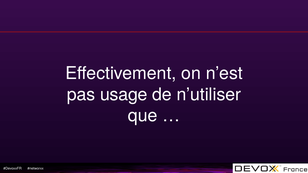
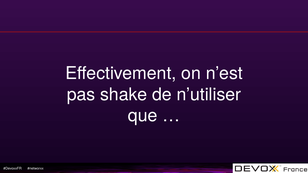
usage: usage -> shake
